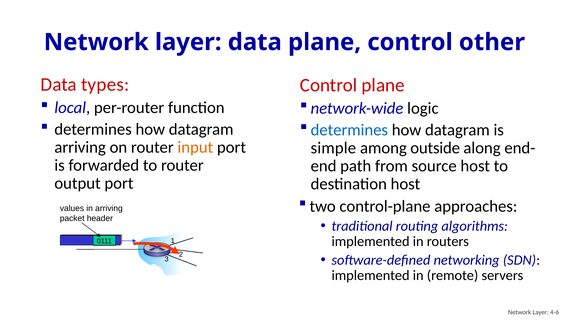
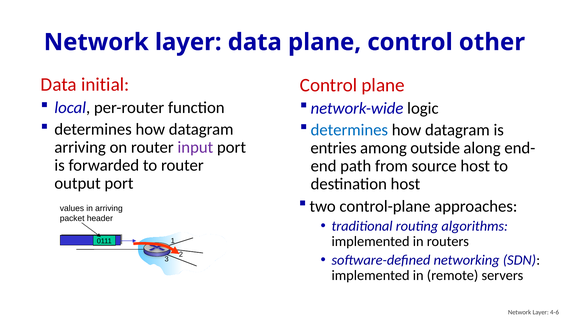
types: types -> initial
input colour: orange -> purple
simple: simple -> entries
